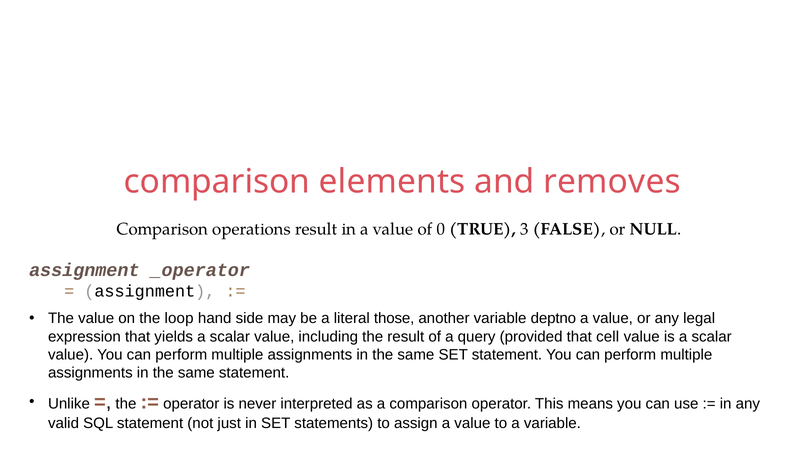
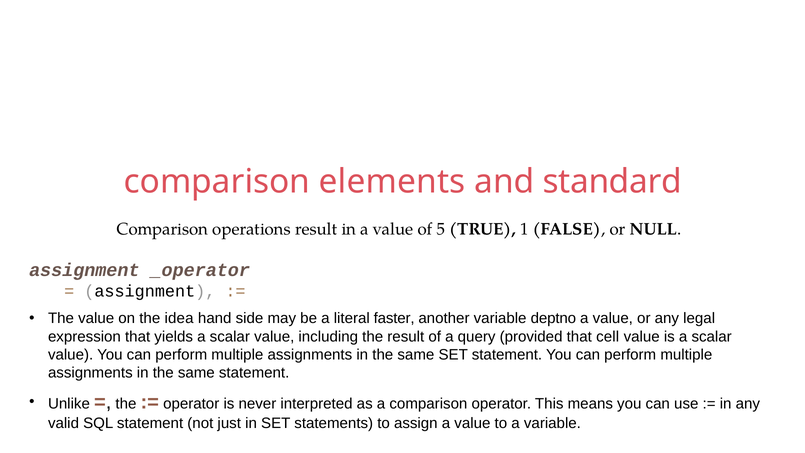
removes: removes -> standard
0: 0 -> 5
3: 3 -> 1
loop: loop -> idea
those: those -> faster
